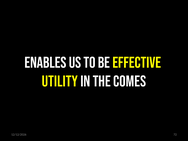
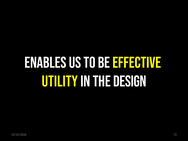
COMES: COMES -> DESIGN
